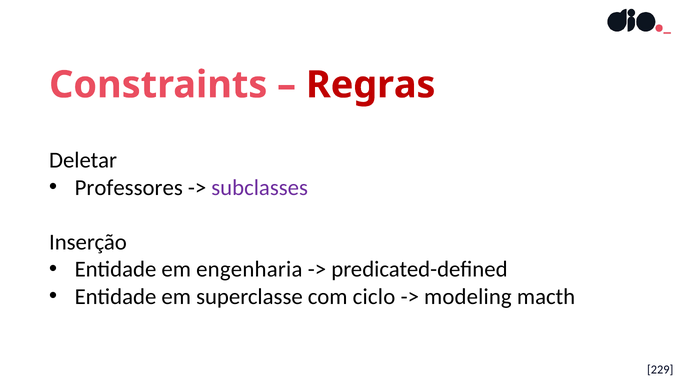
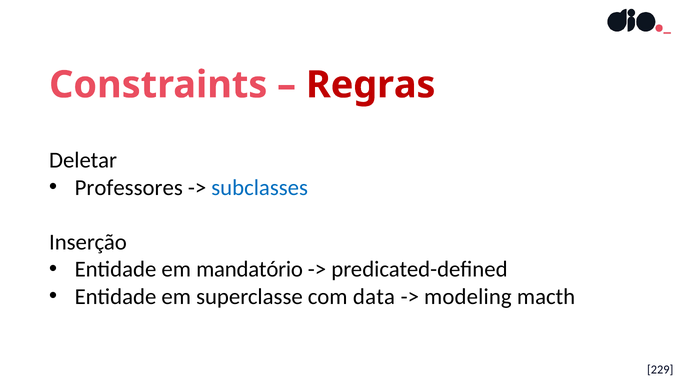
subclasses colour: purple -> blue
engenharia: engenharia -> mandatório
ciclo: ciclo -> data
